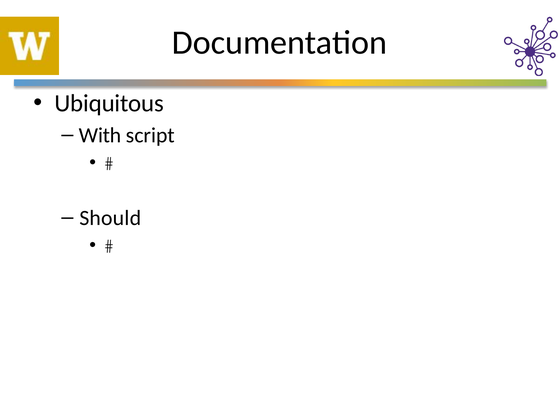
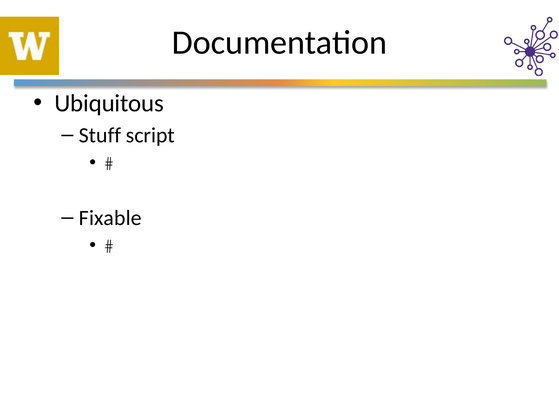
With: With -> Stuff
Should: Should -> Fixable
